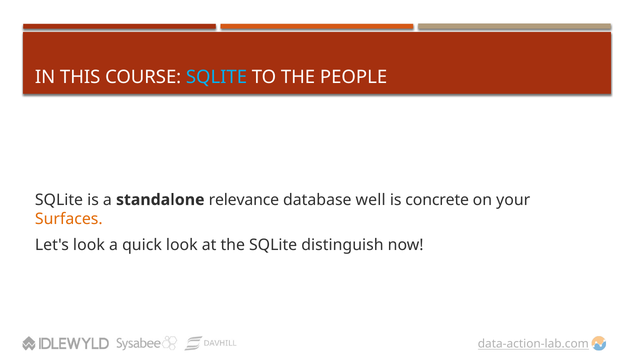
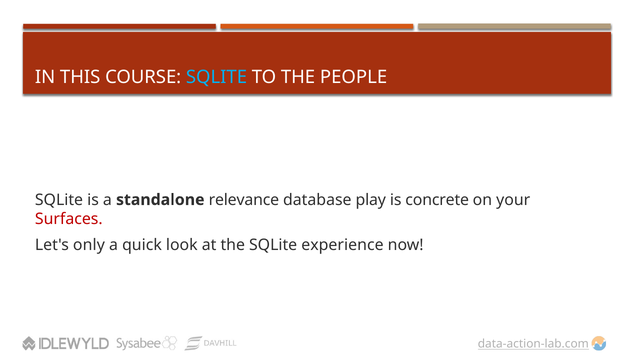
well: well -> play
Surfaces colour: orange -> red
Let's look: look -> only
distinguish: distinguish -> experience
